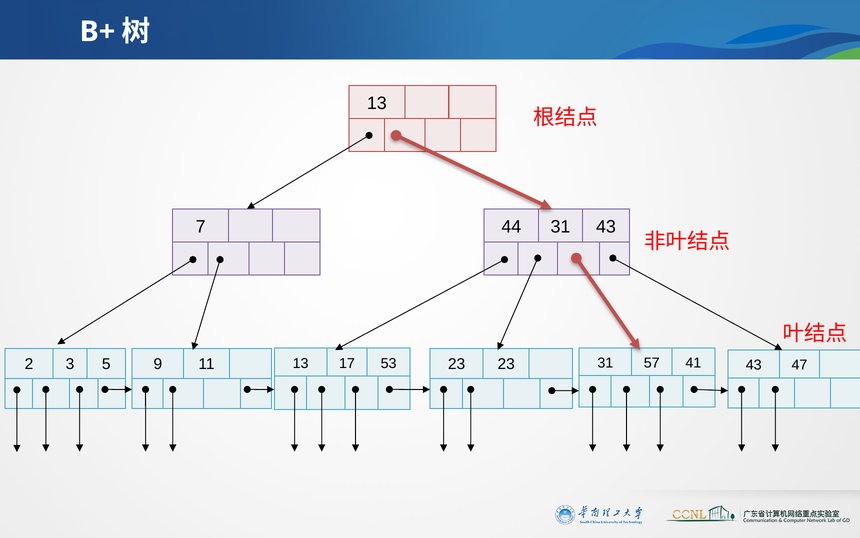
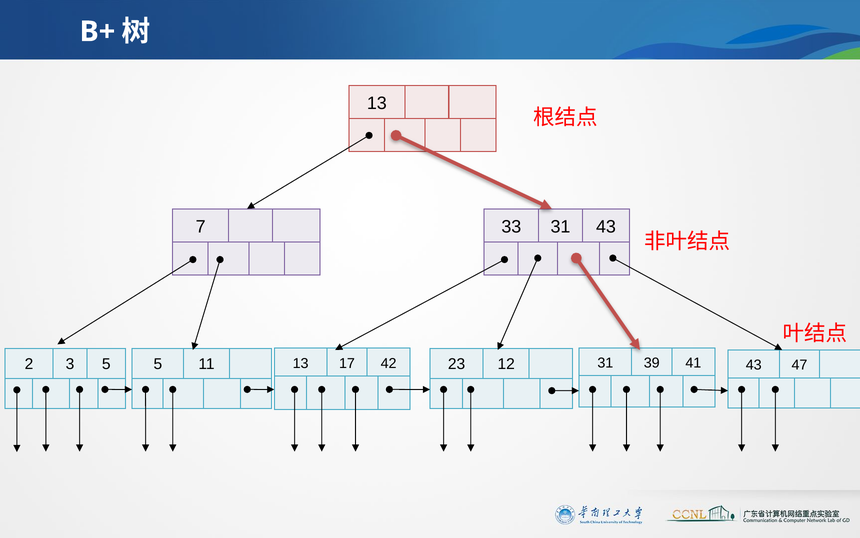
44: 44 -> 33
53: 53 -> 42
23 23: 23 -> 12
57: 57 -> 39
5 9: 9 -> 5
